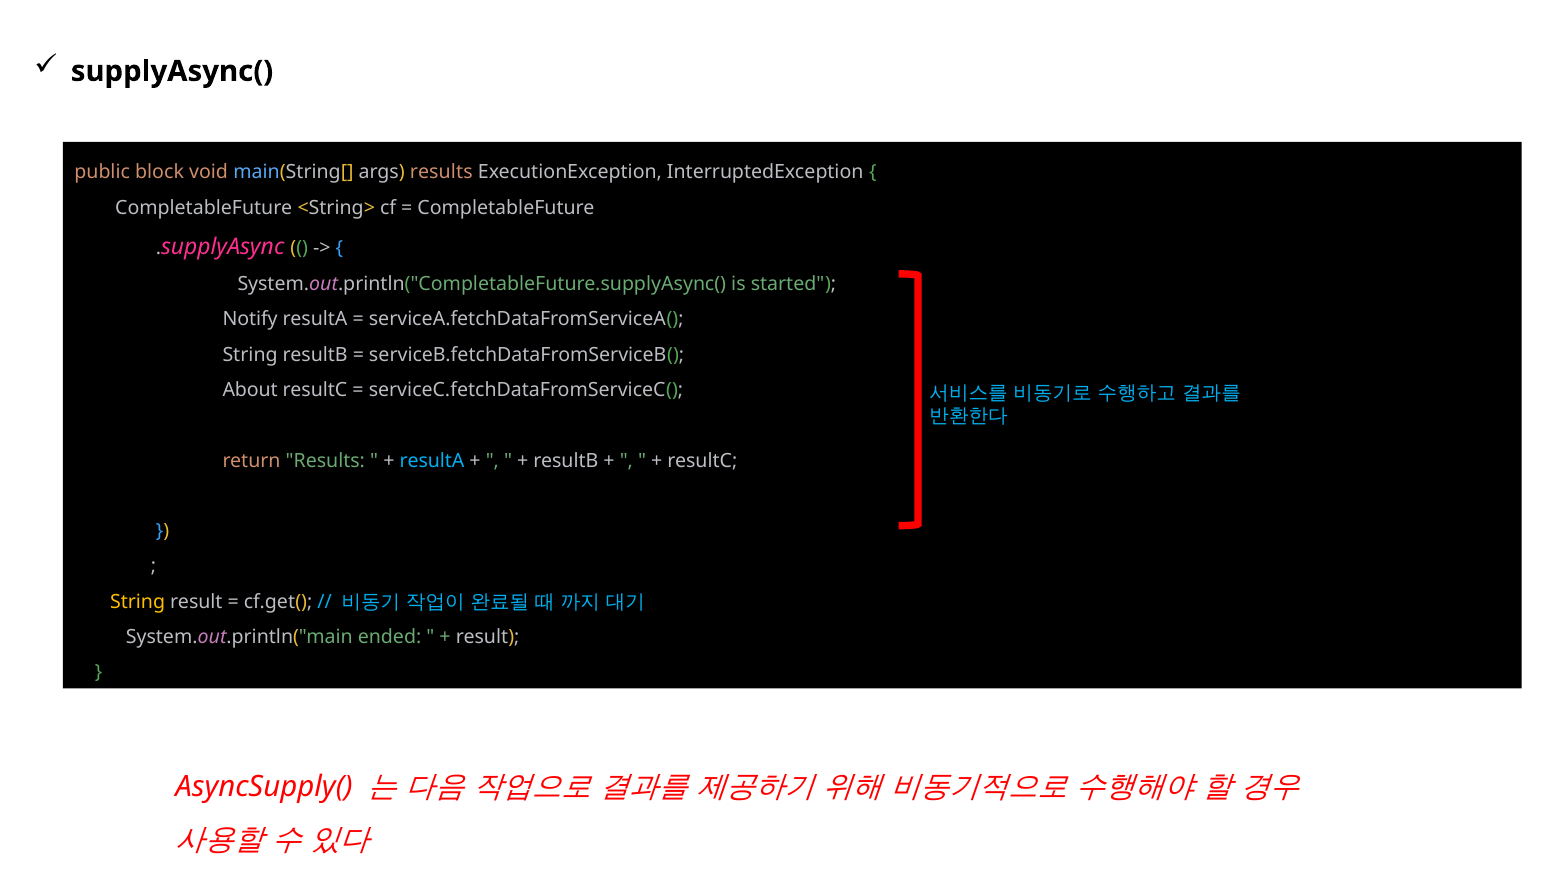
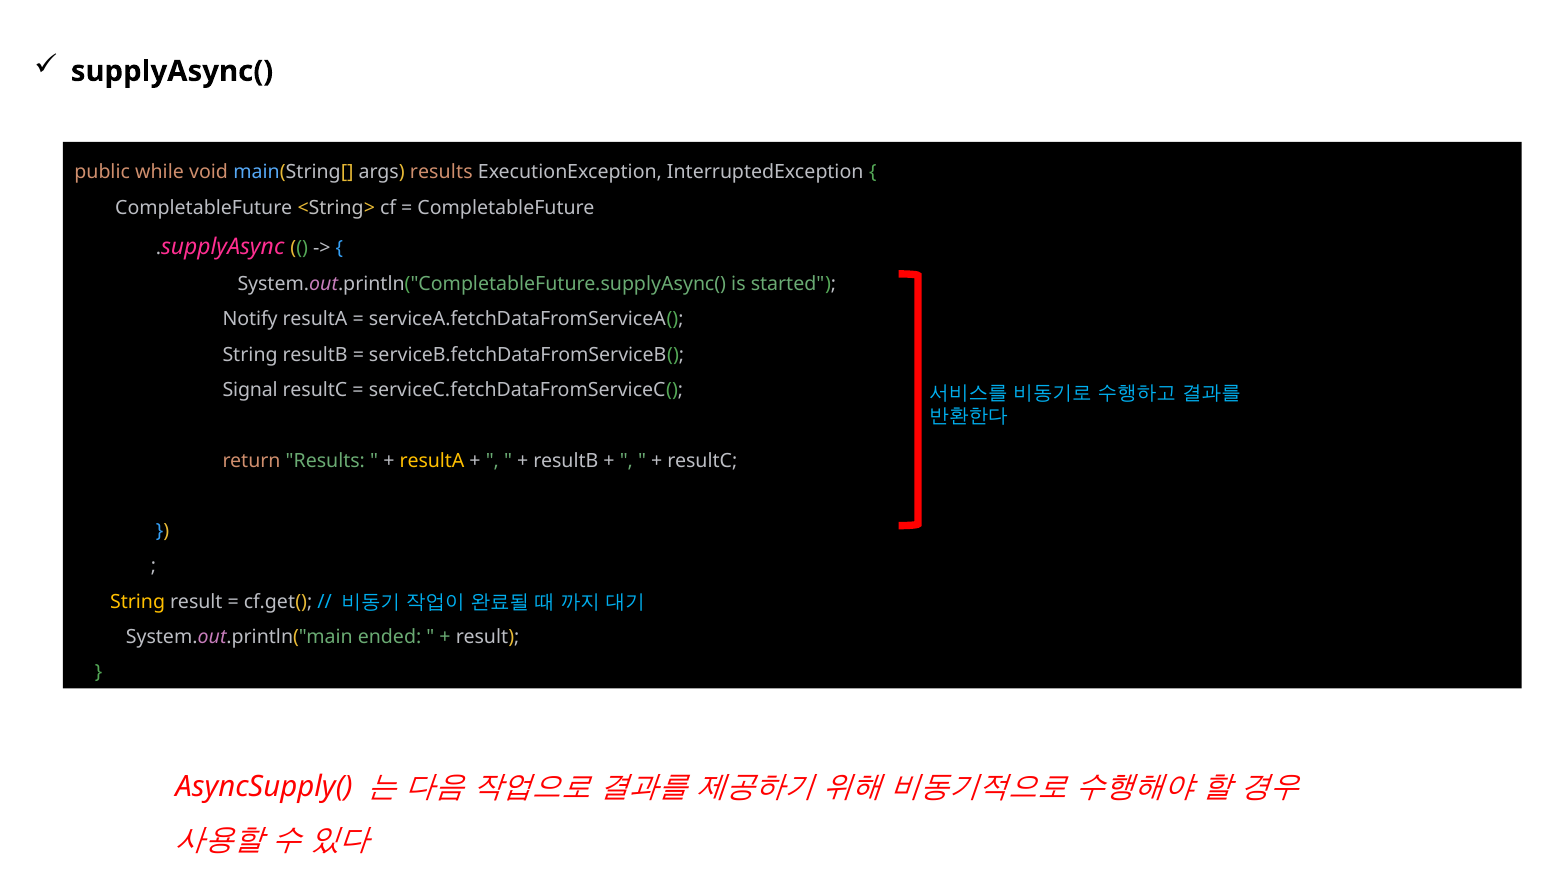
block: block -> while
About: About -> Signal
resultA at (432, 461) colour: light blue -> yellow
